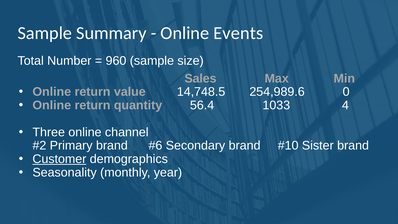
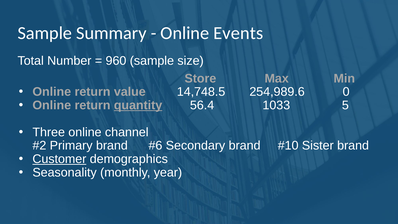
Sales: Sales -> Store
quantity underline: none -> present
4: 4 -> 5
